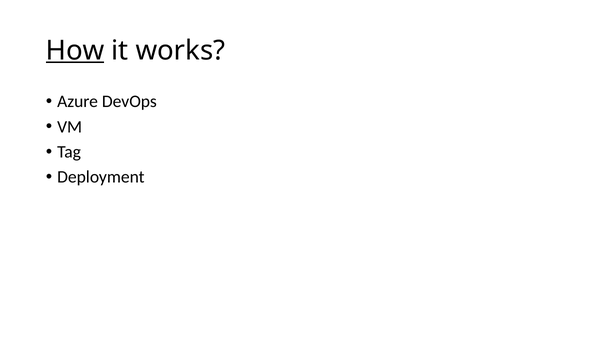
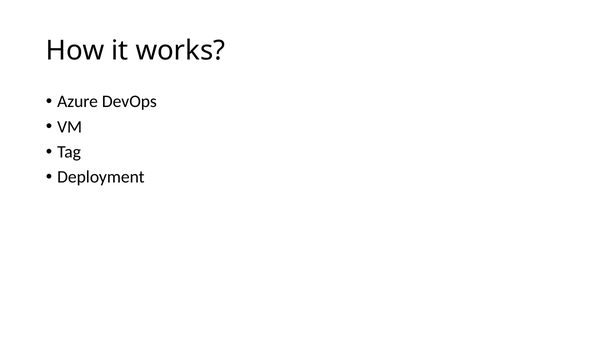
How underline: present -> none
